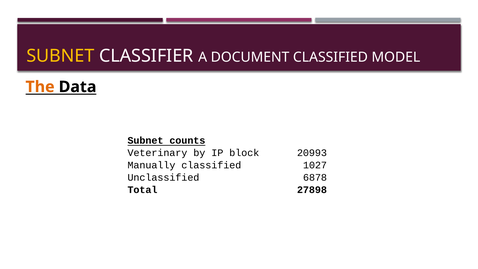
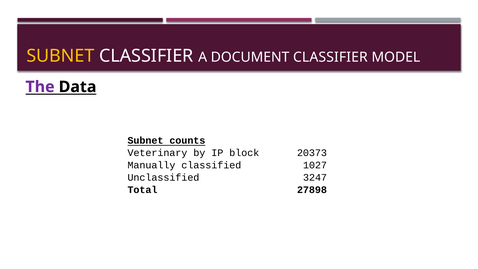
DOCUMENT CLASSIFIED: CLASSIFIED -> CLASSIFIER
The colour: orange -> purple
20993: 20993 -> 20373
6878: 6878 -> 3247
